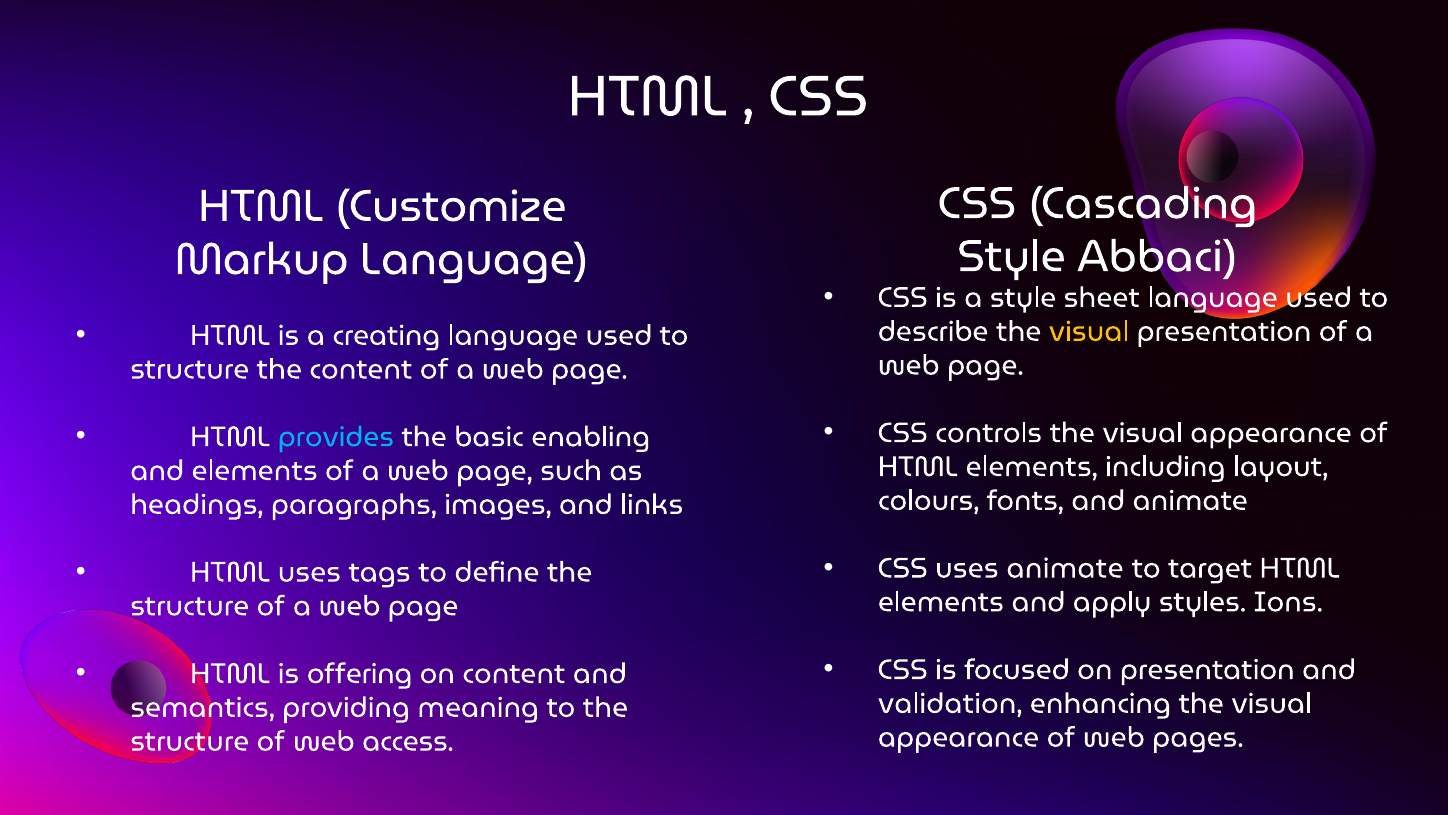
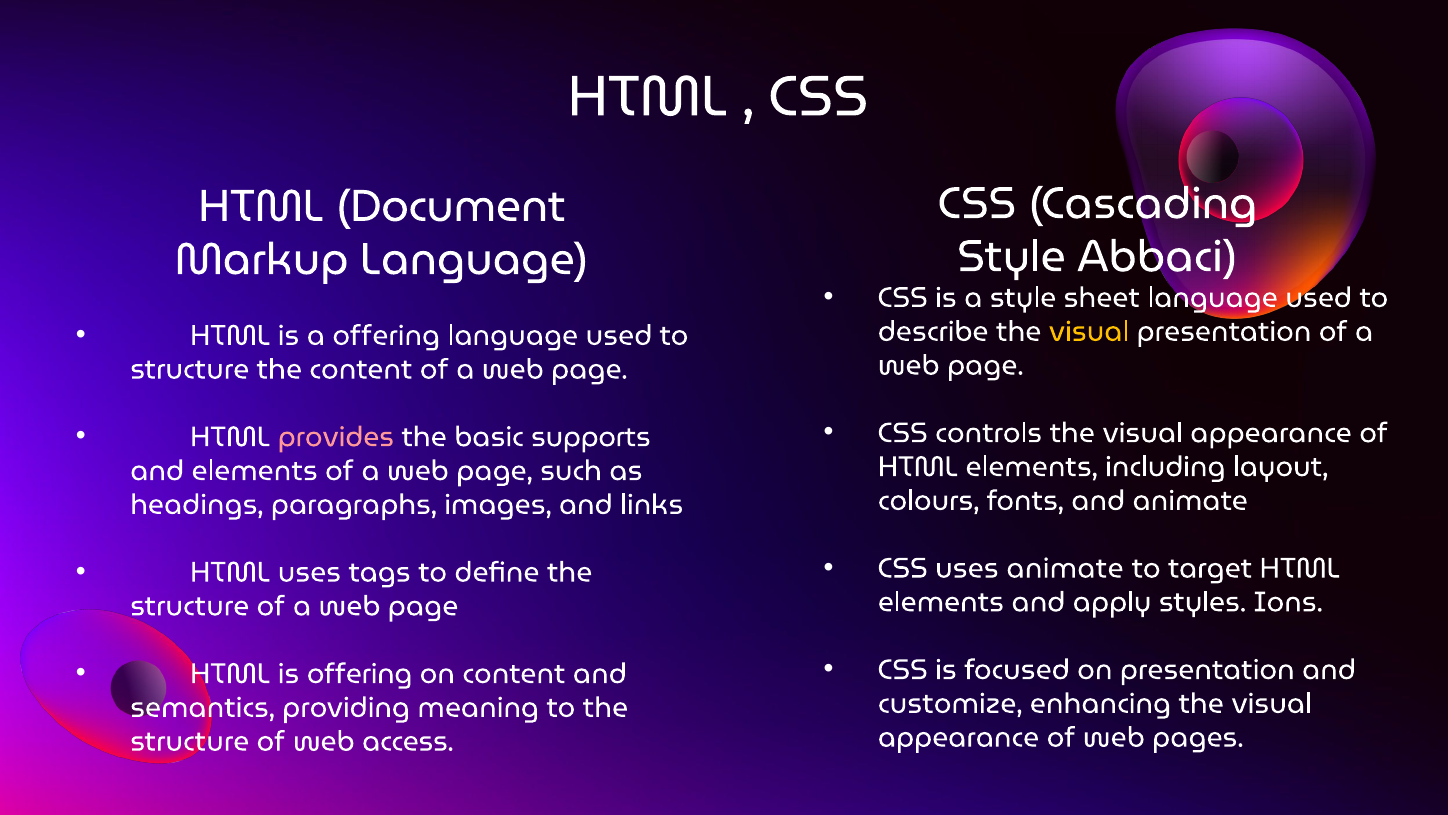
Customize: Customize -> Document
a creating: creating -> offering
provides colour: light blue -> pink
enabling: enabling -> supports
validation: validation -> customize
